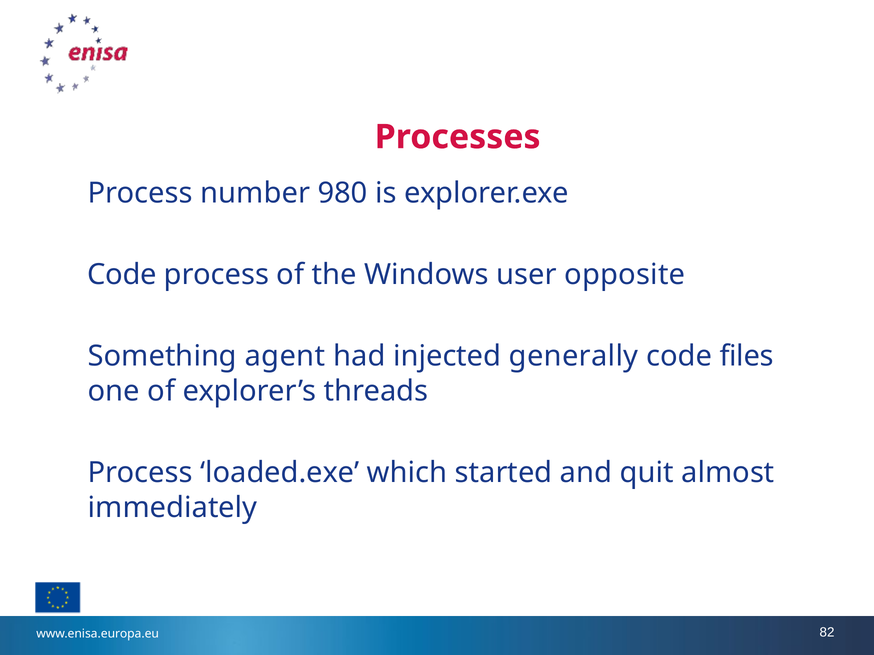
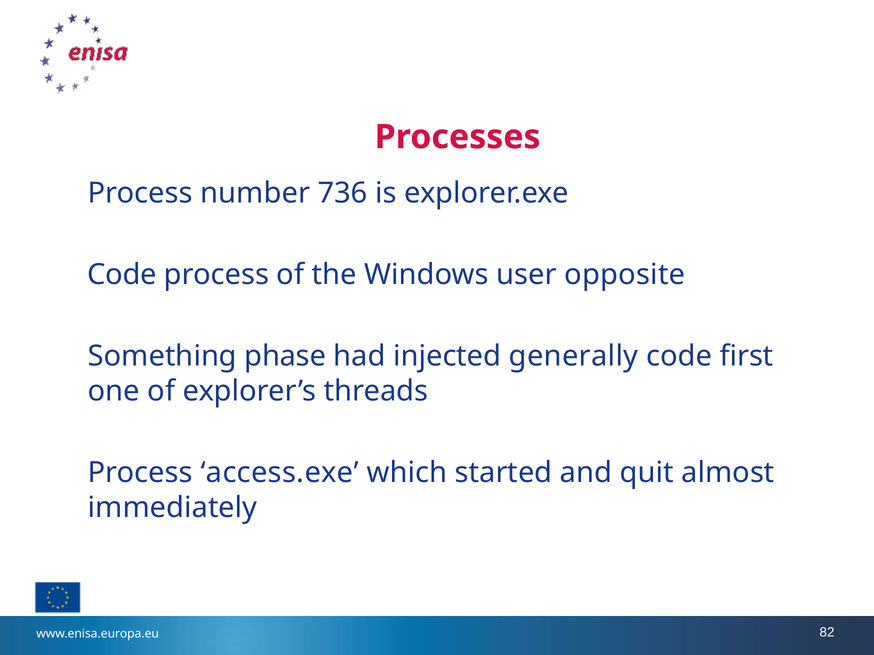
980: 980 -> 736
agent: agent -> phase
files: files -> first
loaded.exe: loaded.exe -> access.exe
